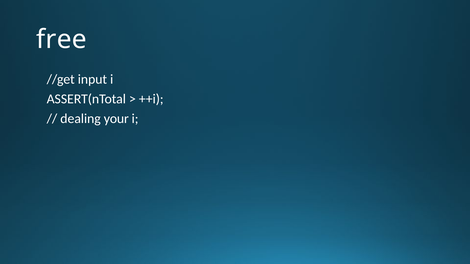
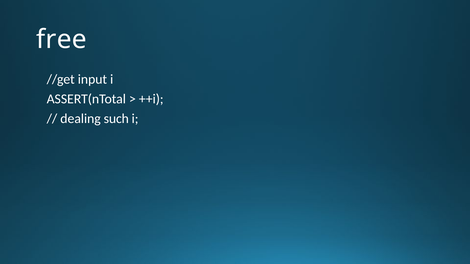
your: your -> such
